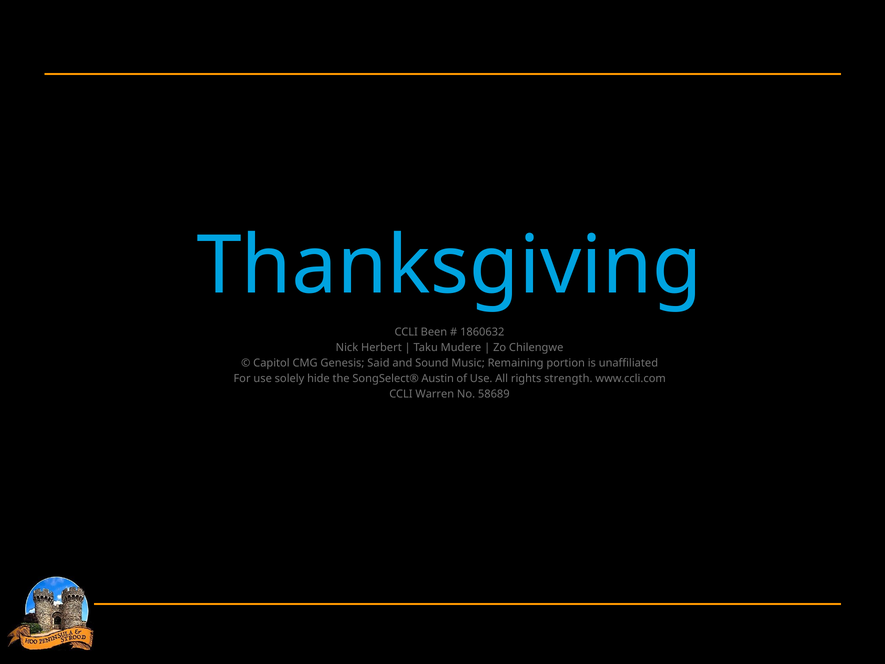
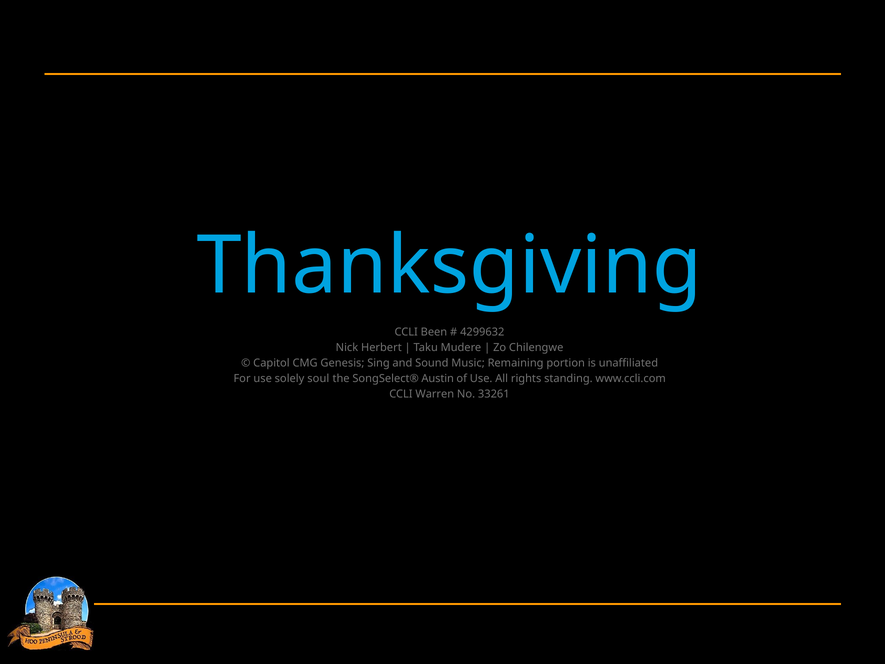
1860632: 1860632 -> 4299632
Said: Said -> Sing
hide: hide -> soul
strength: strength -> standing
58689: 58689 -> 33261
